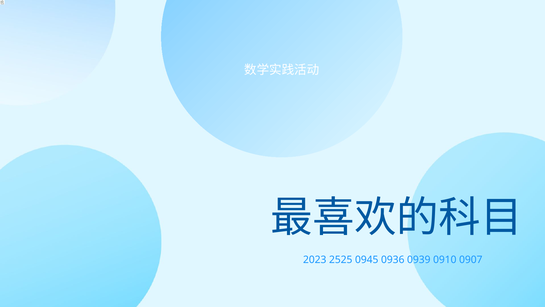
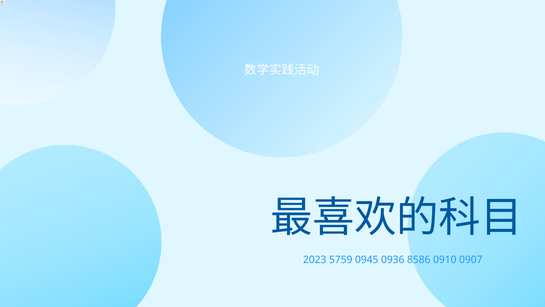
2525: 2525 -> 5759
0939: 0939 -> 8586
